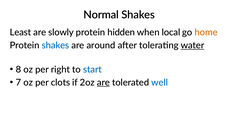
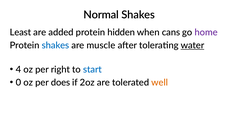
slowly: slowly -> added
local: local -> cans
home colour: orange -> purple
around: around -> muscle
8: 8 -> 4
7: 7 -> 0
clots: clots -> does
are at (103, 83) underline: present -> none
well colour: blue -> orange
